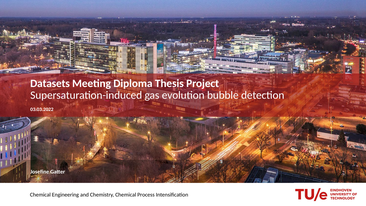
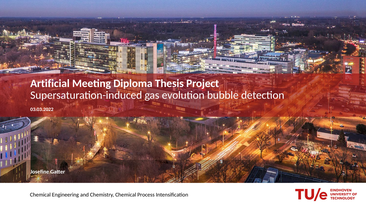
Datasets: Datasets -> Artificial
